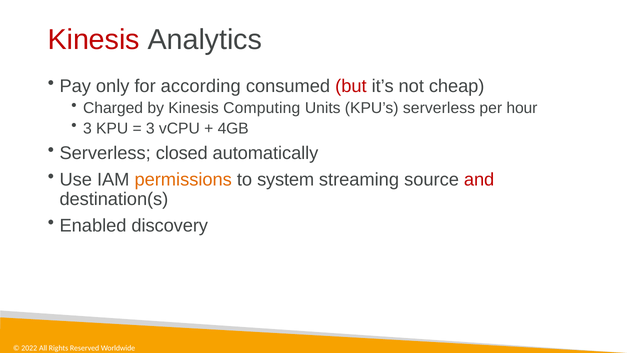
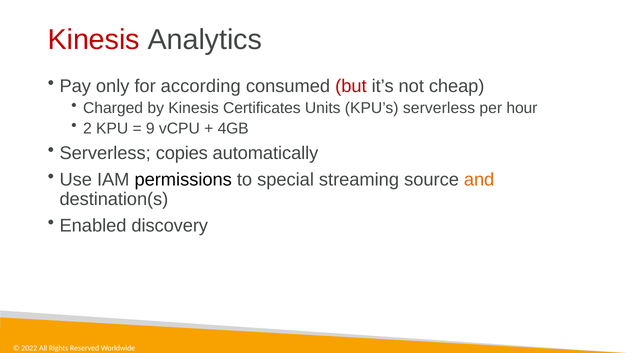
Computing: Computing -> Certificates
3 at (87, 128): 3 -> 2
3 at (150, 128): 3 -> 9
closed: closed -> copies
permissions colour: orange -> black
system: system -> special
and colour: red -> orange
